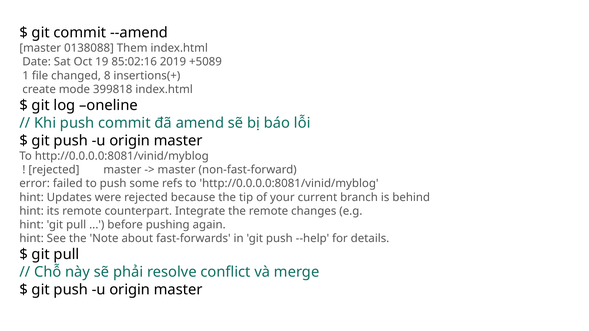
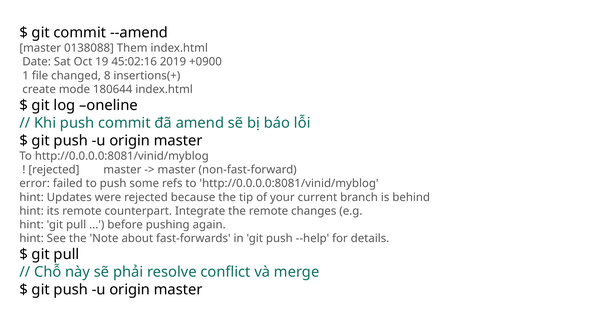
85:02:16: 85:02:16 -> 45:02:16
+5089: +5089 -> +0900
399818: 399818 -> 180644
